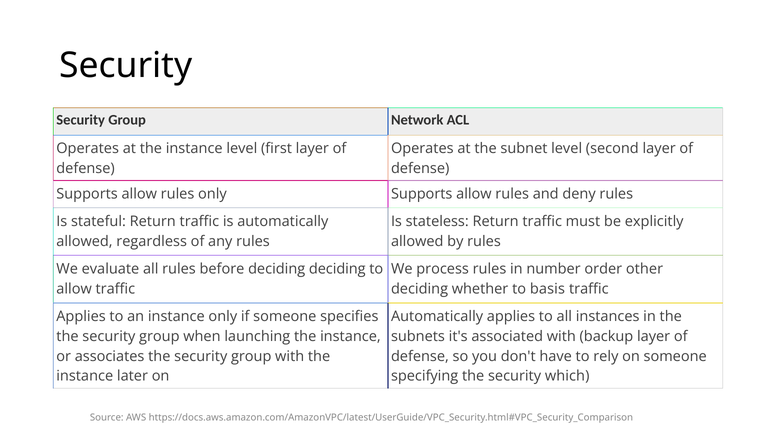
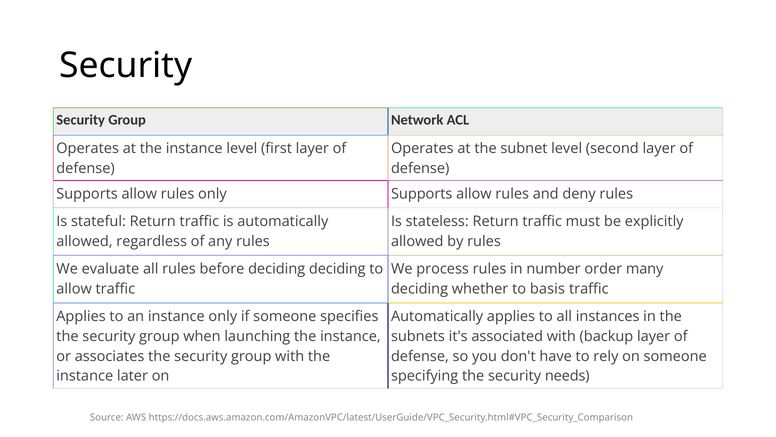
other: other -> many
which: which -> needs
